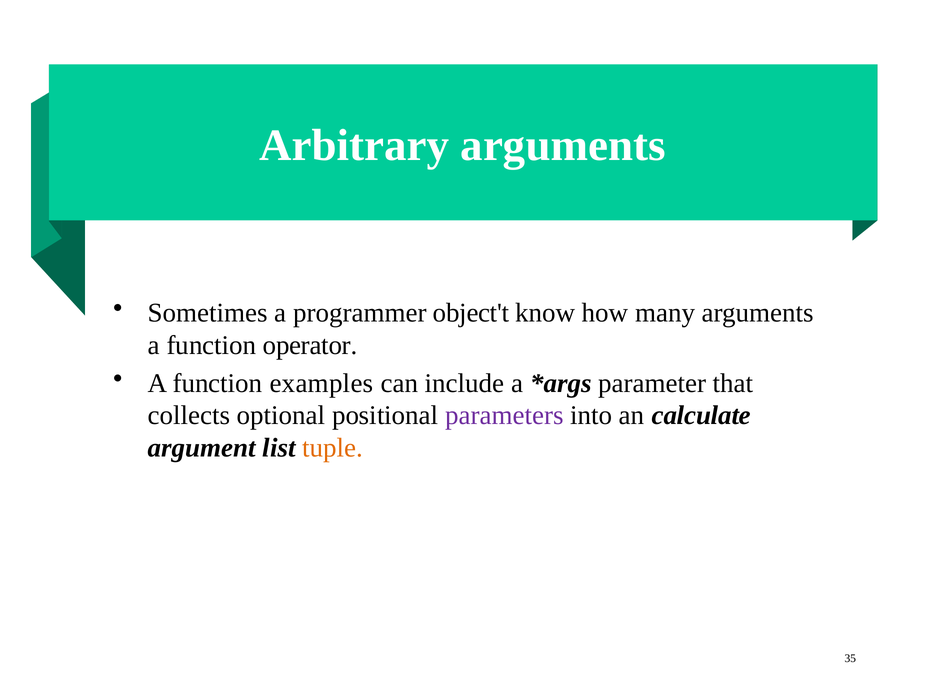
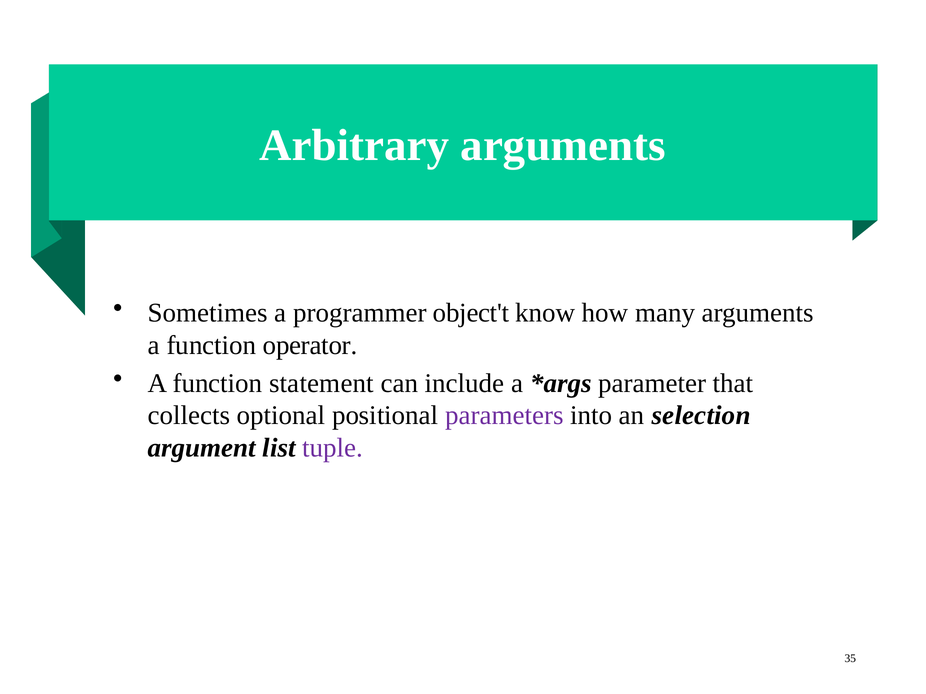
examples: examples -> statement
calculate: calculate -> selection
tuple colour: orange -> purple
